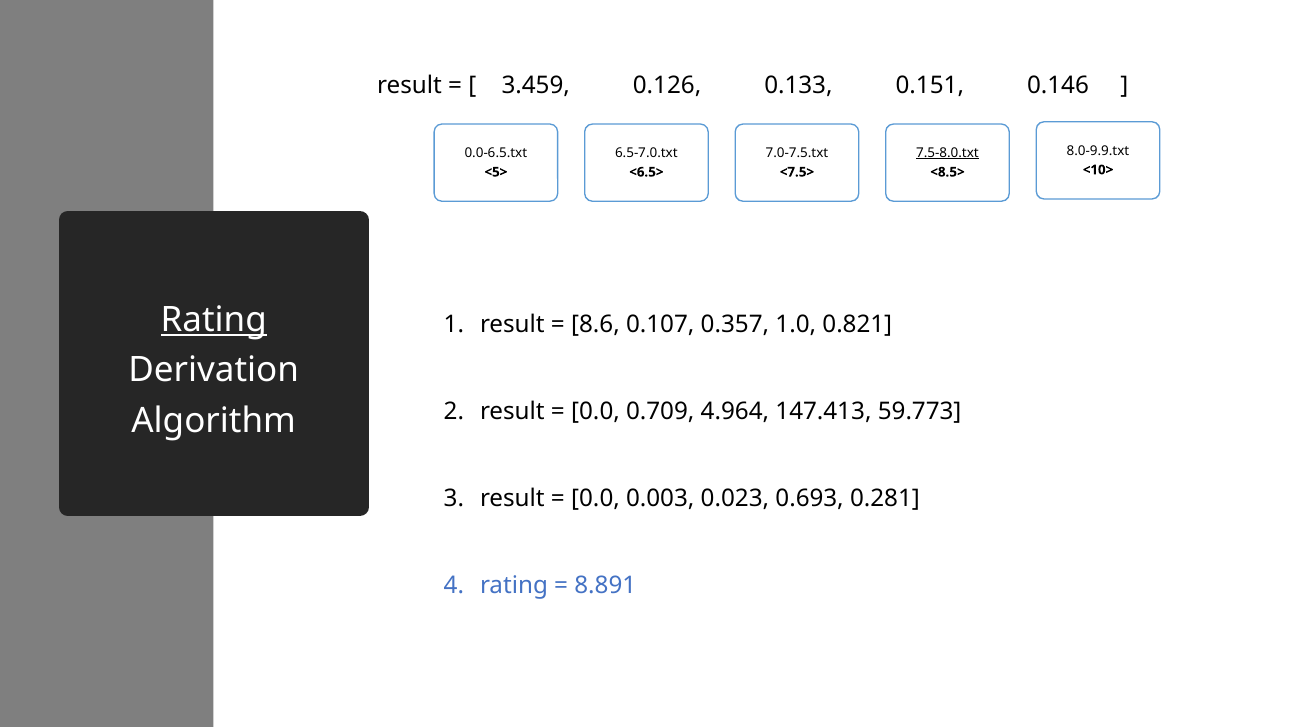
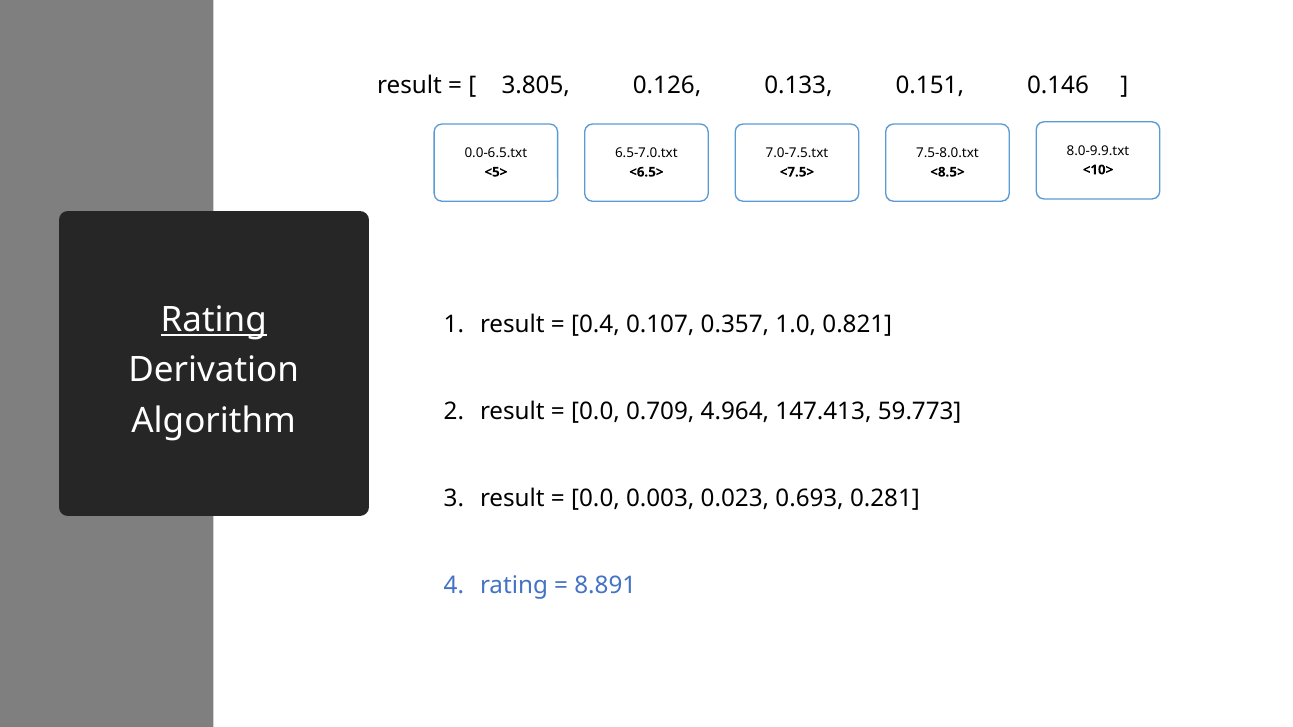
3.459: 3.459 -> 3.805
7.5-8.0.txt underline: present -> none
8.6: 8.6 -> 0.4
